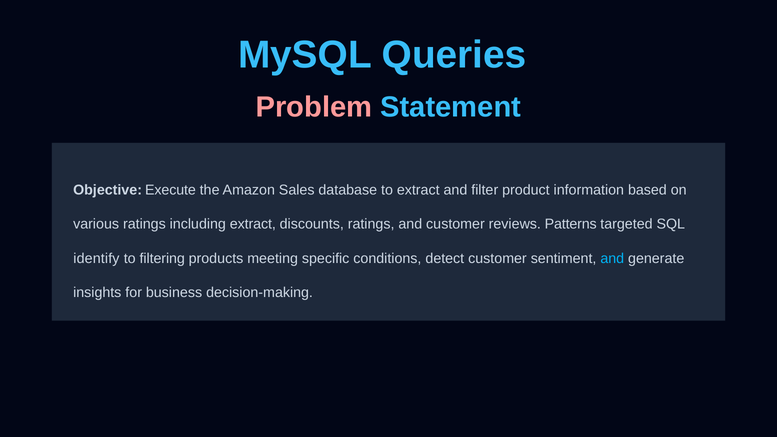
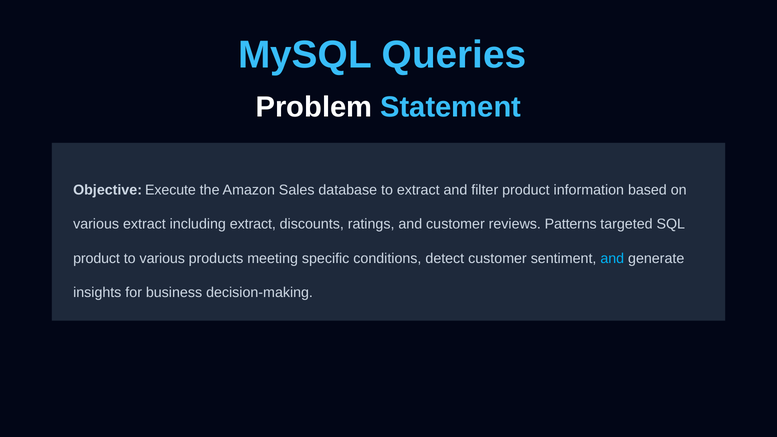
Problem colour: pink -> white
various ratings: ratings -> extract
identify at (96, 258): identify -> product
to filtering: filtering -> various
